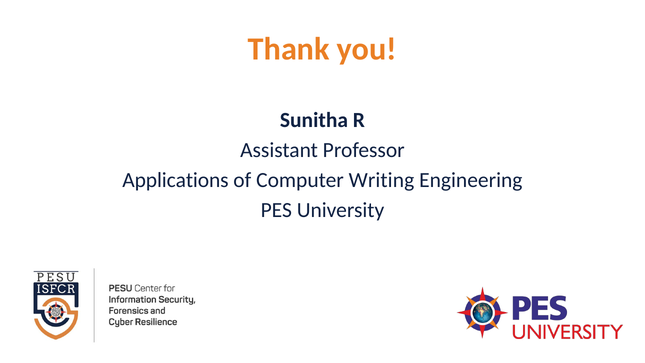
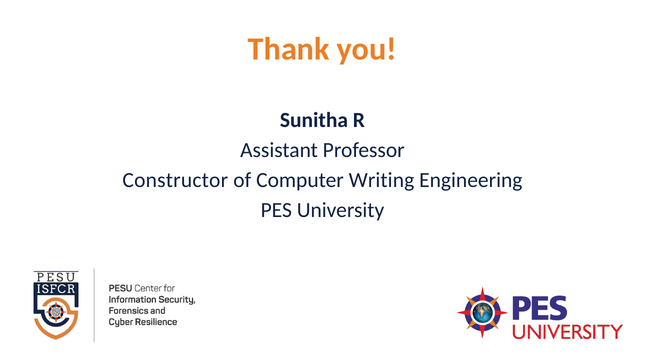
Applications: Applications -> Constructor
